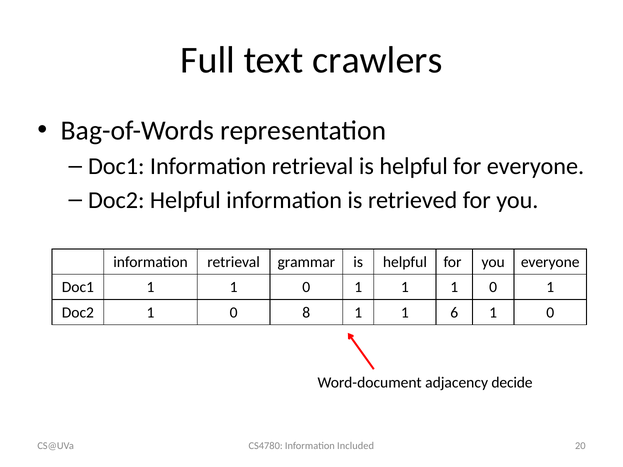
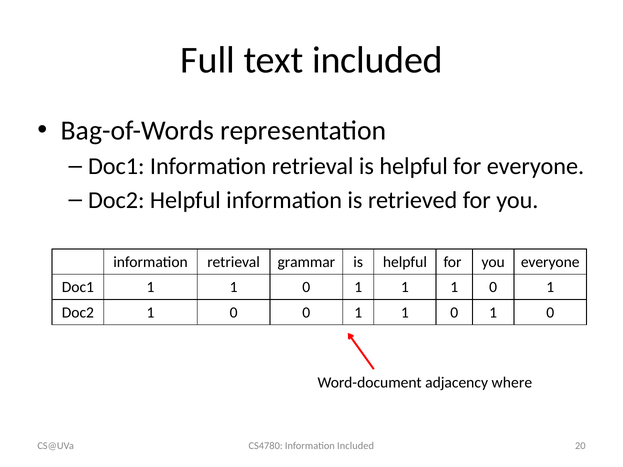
text crawlers: crawlers -> included
0 8: 8 -> 0
6 at (454, 313): 6 -> 0
decide: decide -> where
